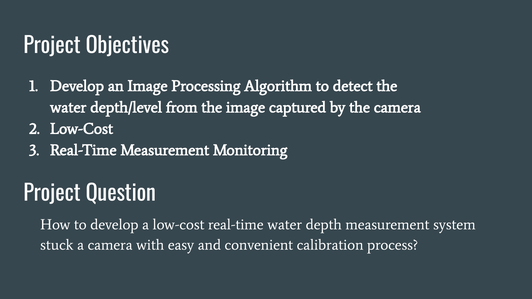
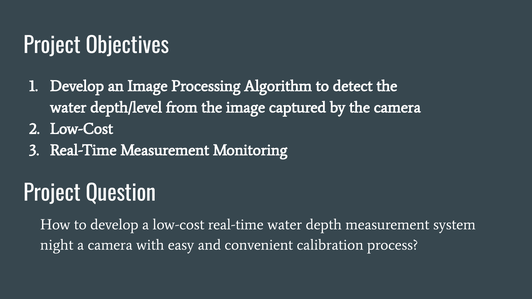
stuck: stuck -> night
